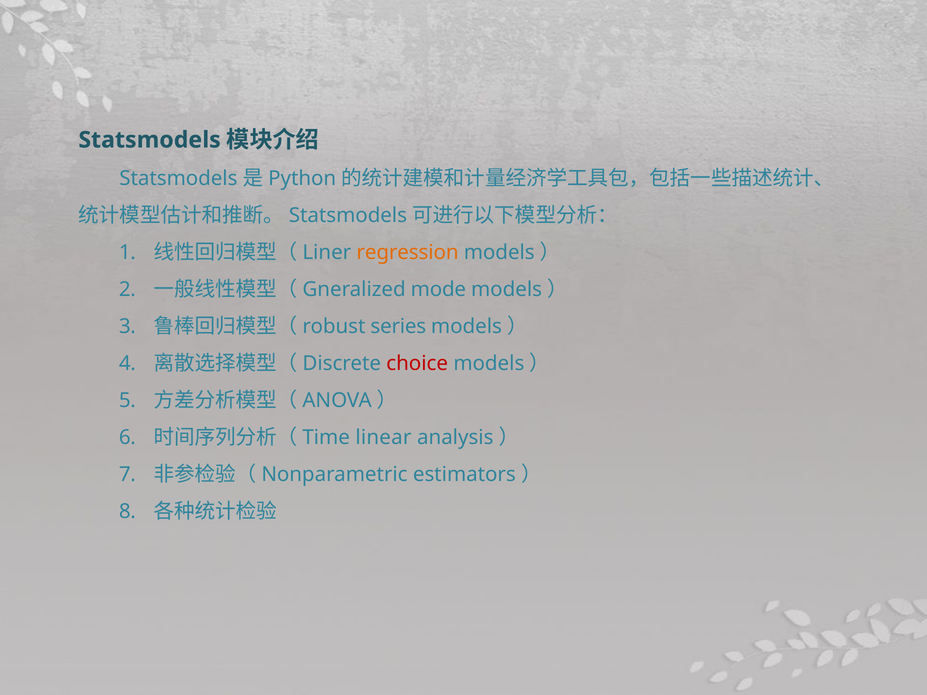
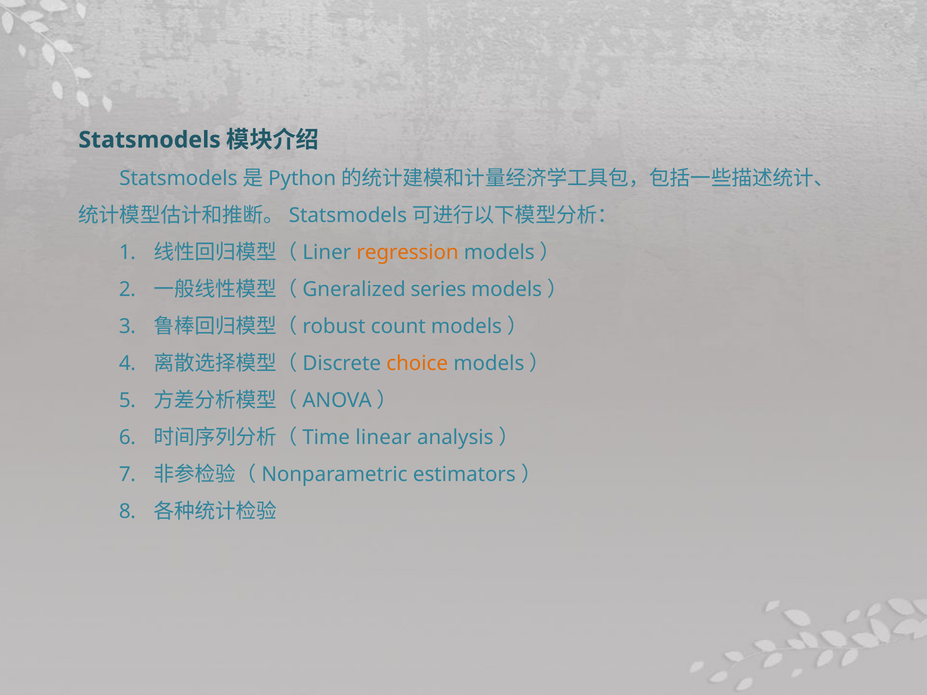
mode: mode -> series
series: series -> count
choice colour: red -> orange
